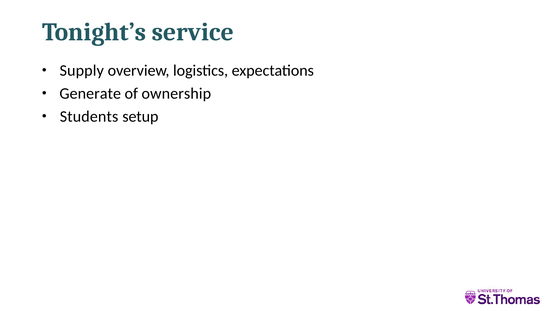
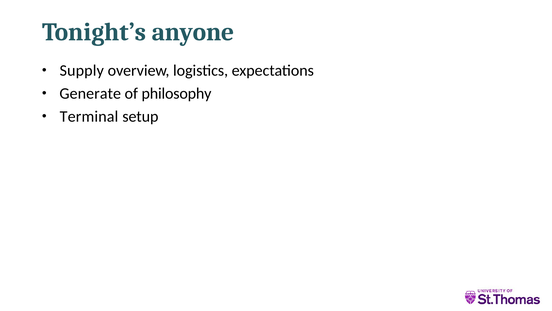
service: service -> anyone
ownership: ownership -> philosophy
Students: Students -> Terminal
